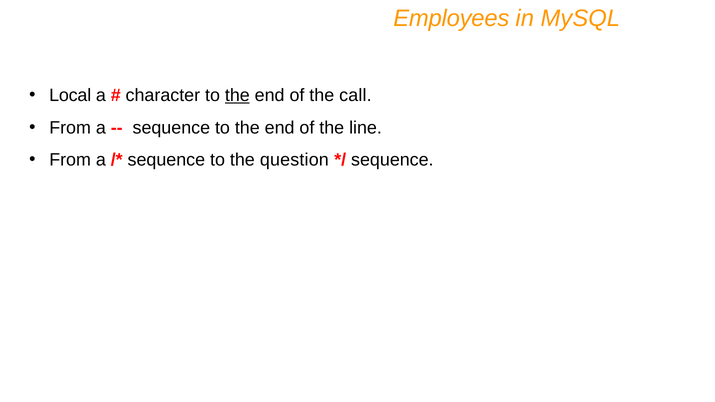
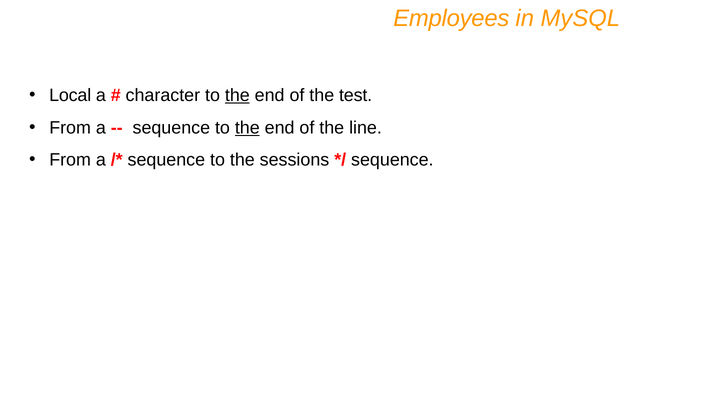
call: call -> test
the at (247, 128) underline: none -> present
question: question -> sessions
